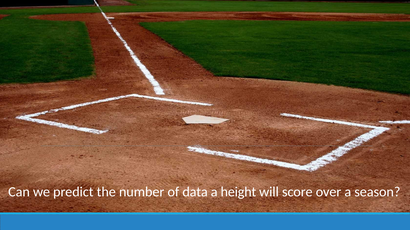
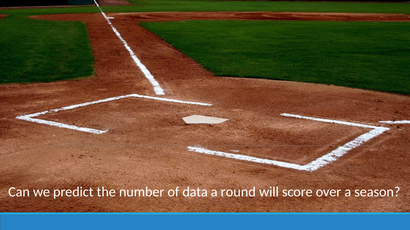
height: height -> round
